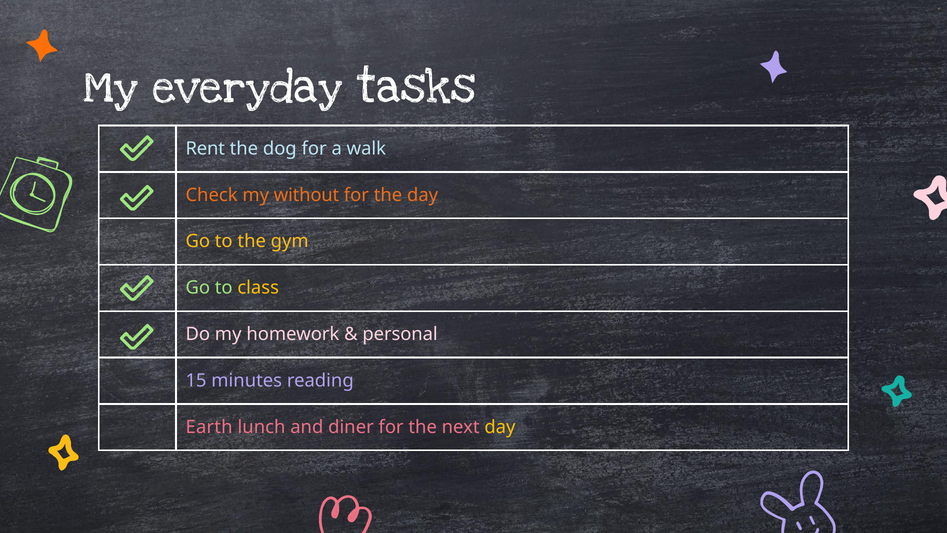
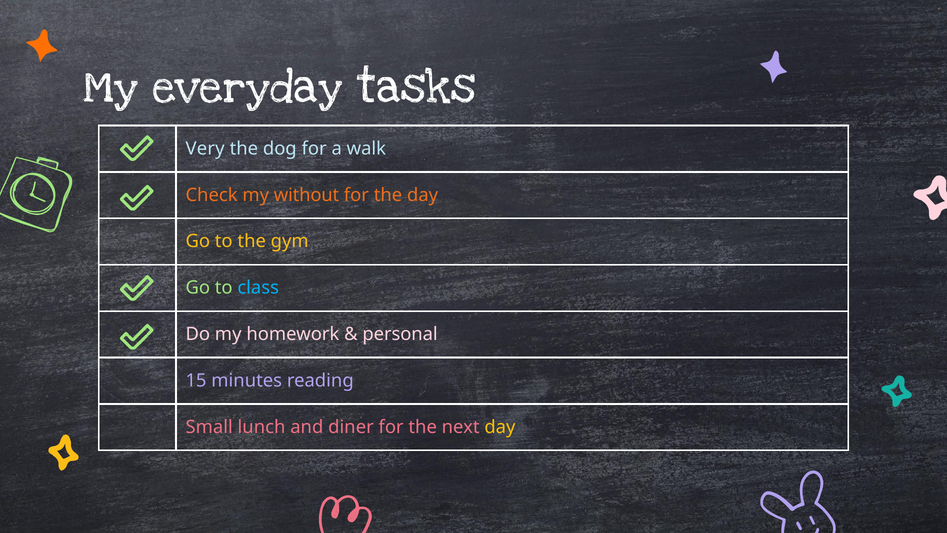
Rent: Rent -> Very
class colour: yellow -> light blue
Earth: Earth -> Small
